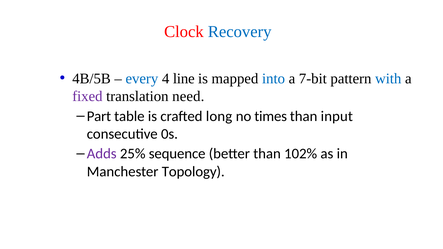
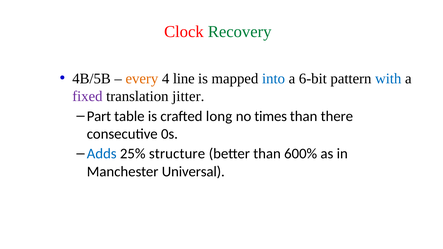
Recovery colour: blue -> green
every colour: blue -> orange
7-bit: 7-bit -> 6-bit
need: need -> jitter
input: input -> there
Adds colour: purple -> blue
sequence: sequence -> structure
102%: 102% -> 600%
Topology: Topology -> Universal
